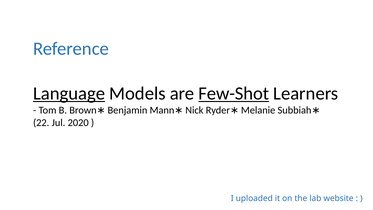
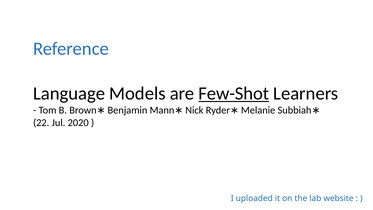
Language underline: present -> none
